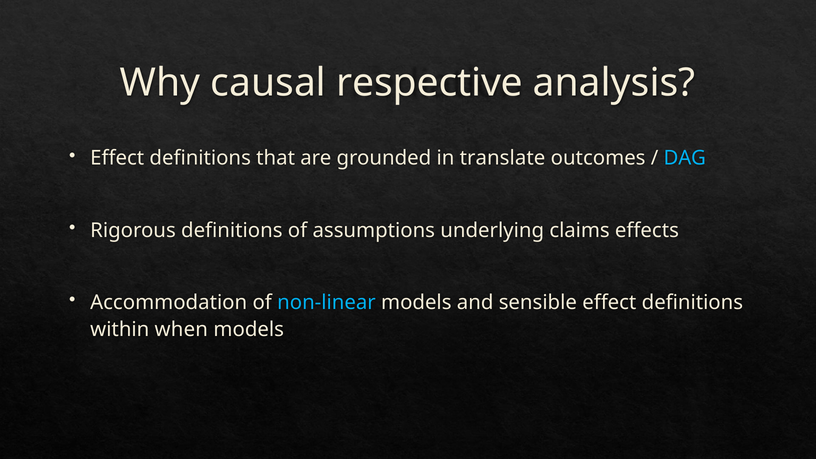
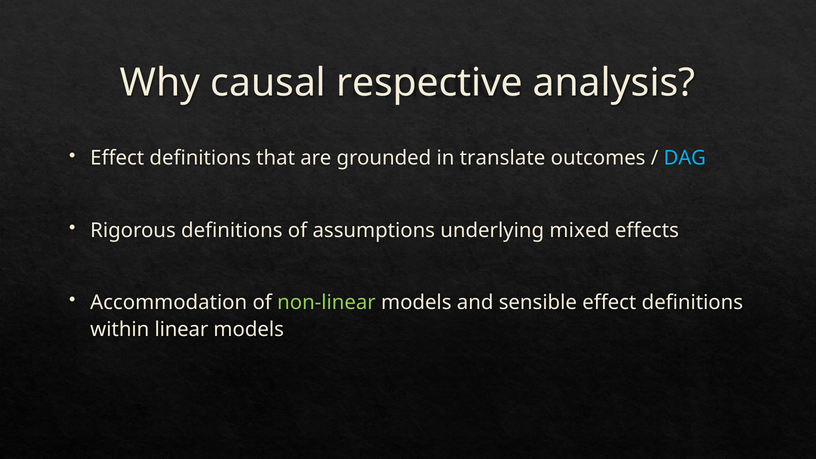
claims: claims -> mixed
non-linear colour: light blue -> light green
when: when -> linear
